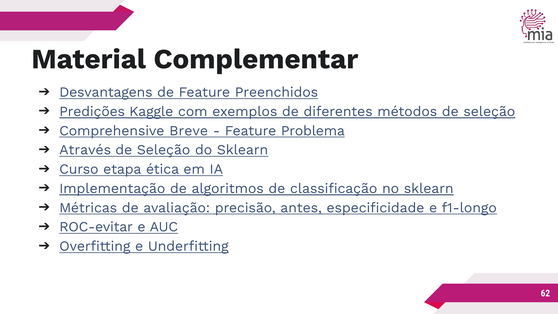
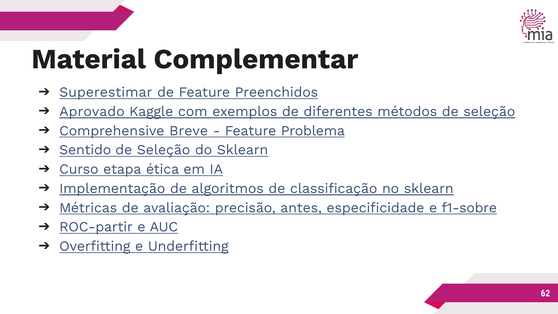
Desvantagens: Desvantagens -> Superestimar
Predições: Predições -> Aprovado
Através: Através -> Sentido
f1-longo: f1-longo -> f1-sobre
ROC-evitar: ROC-evitar -> ROC-partir
